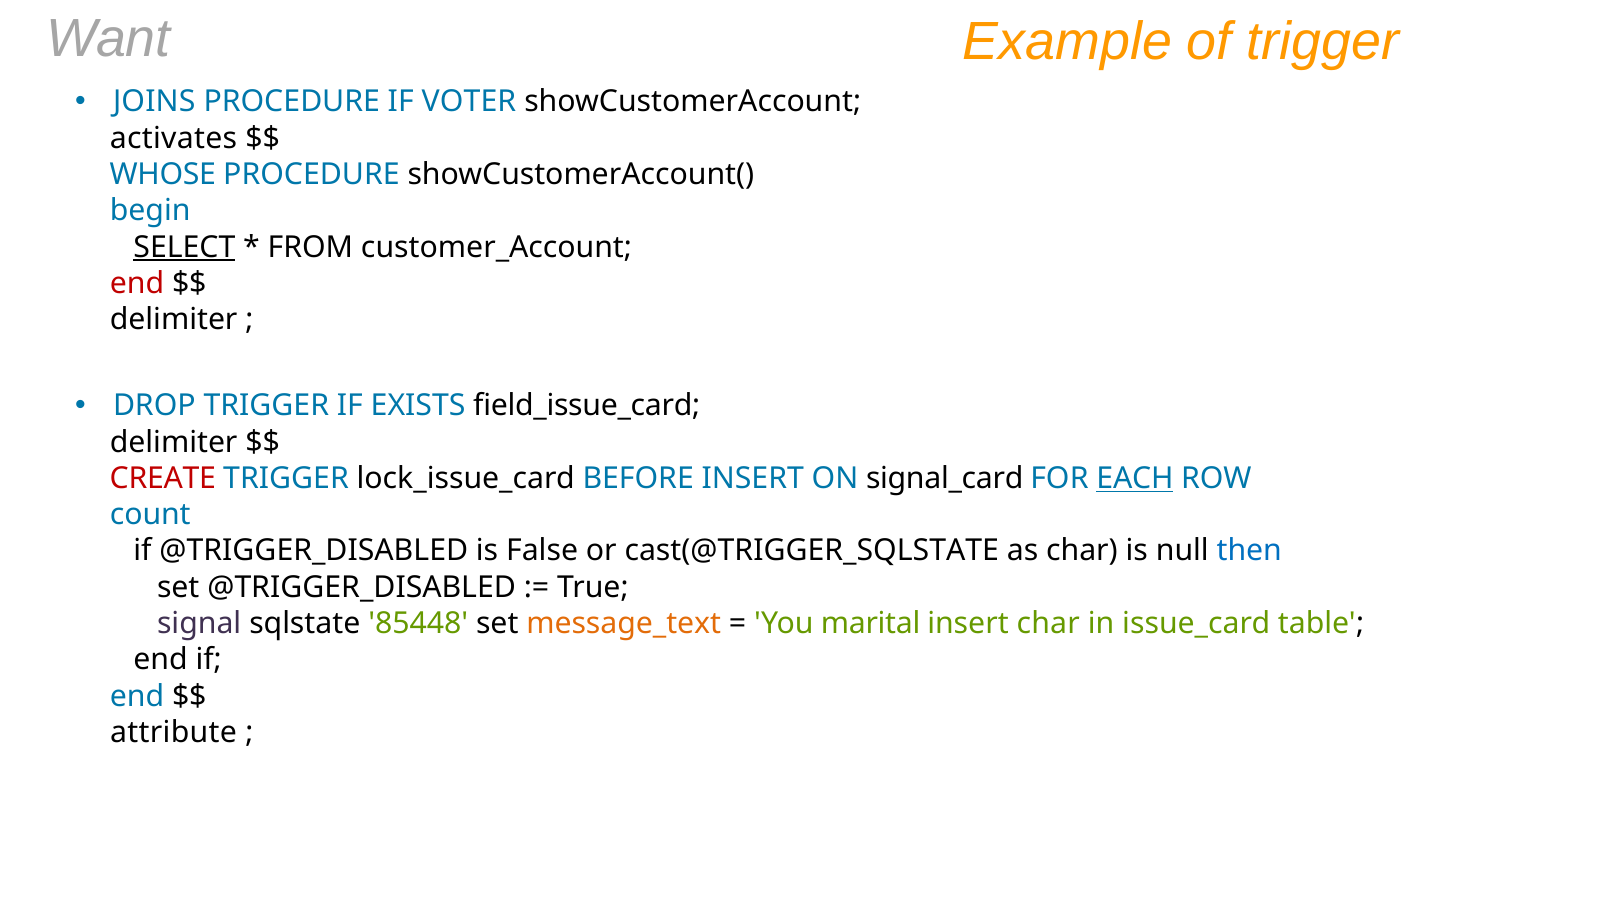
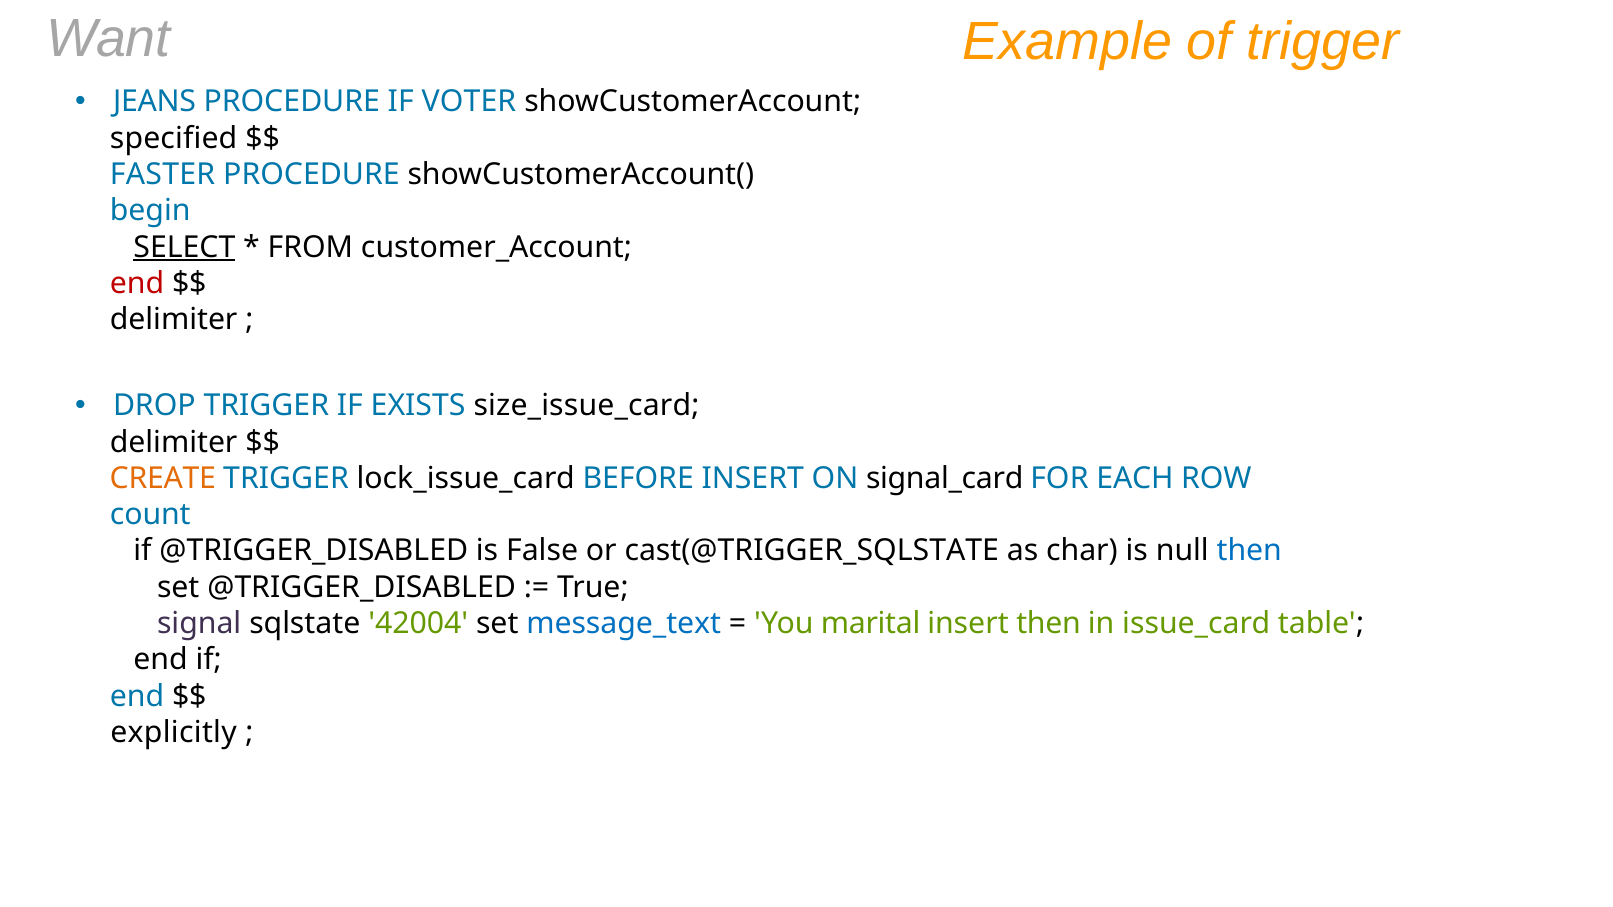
JOINS: JOINS -> JEANS
activates: activates -> specified
WHOSE: WHOSE -> FASTER
field_issue_card: field_issue_card -> size_issue_card
CREATE colour: red -> orange
EACH underline: present -> none
85448: 85448 -> 42004
message_text colour: orange -> blue
insert char: char -> then
attribute: attribute -> explicitly
